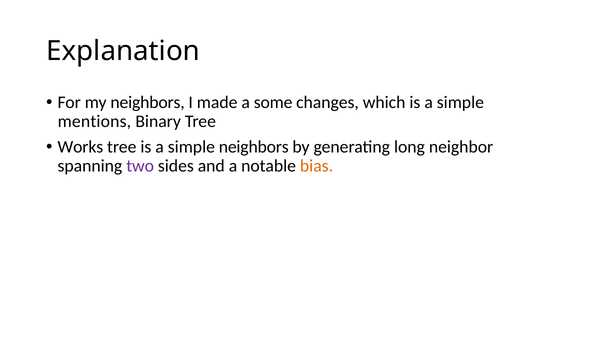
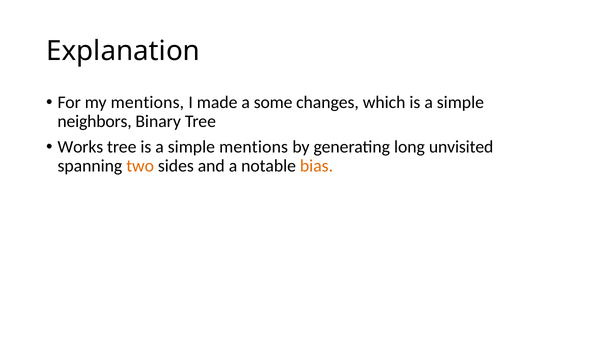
my neighbors: neighbors -> mentions
mentions: mentions -> neighbors
simple neighbors: neighbors -> mentions
neighbor: neighbor -> unvisited
two colour: purple -> orange
